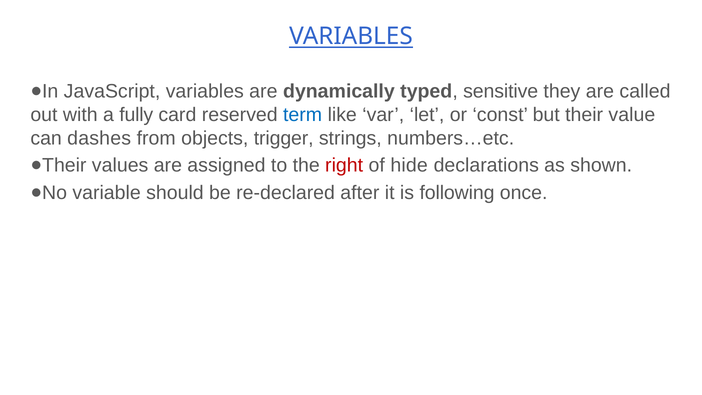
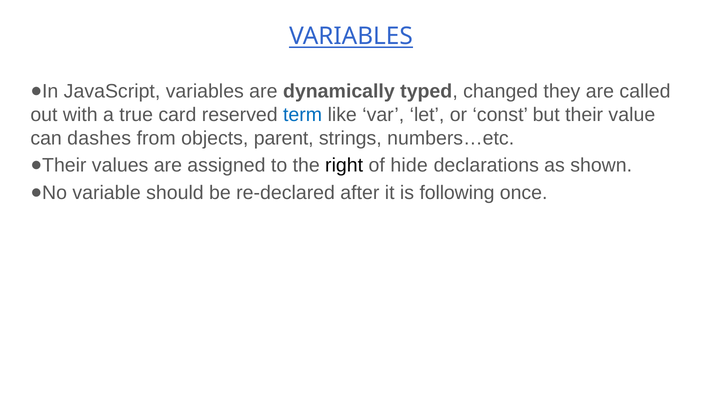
sensitive: sensitive -> changed
fully: fully -> true
trigger: trigger -> parent
right colour: red -> black
